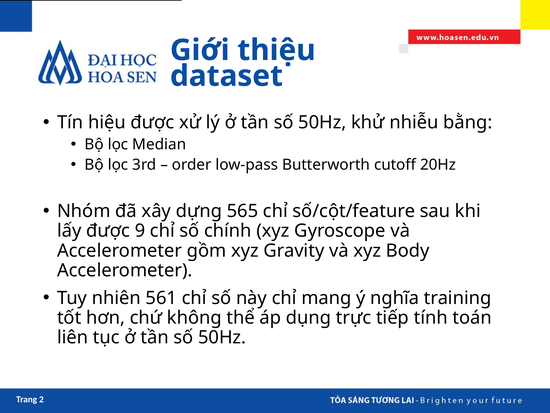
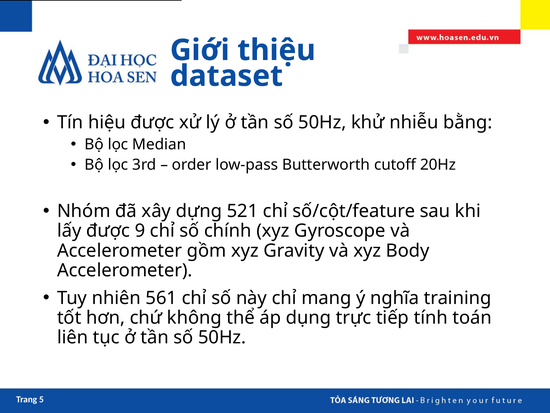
565: 565 -> 521
2: 2 -> 5
